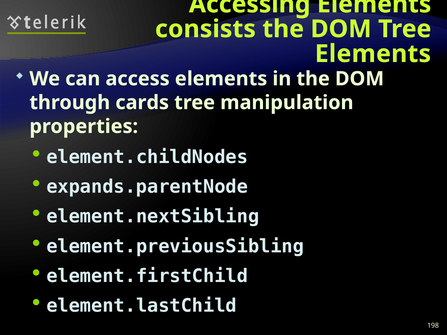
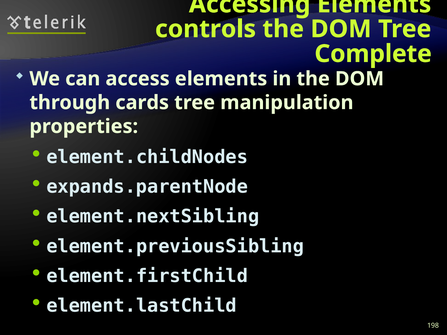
consists: consists -> controls
Elements at (373, 54): Elements -> Complete
